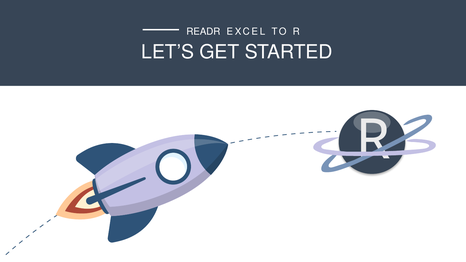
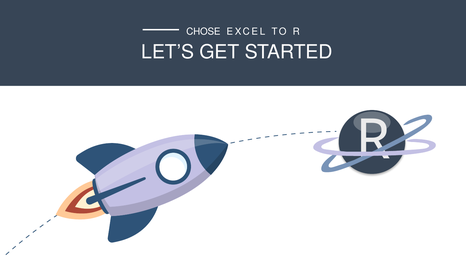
READR: READR -> CHOSE
